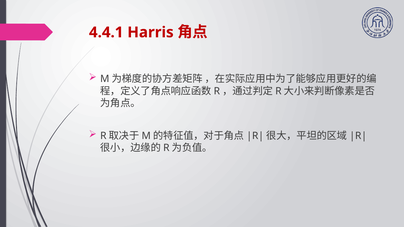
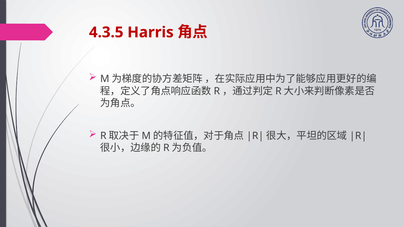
4.4.1: 4.4.1 -> 4.3.5
